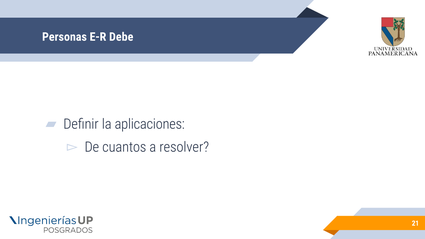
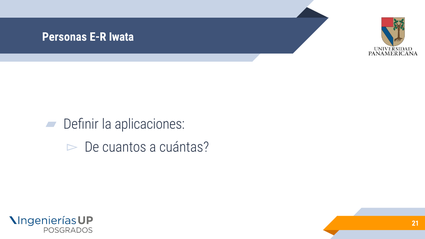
Debe: Debe -> Iwata
resolver: resolver -> cuántas
